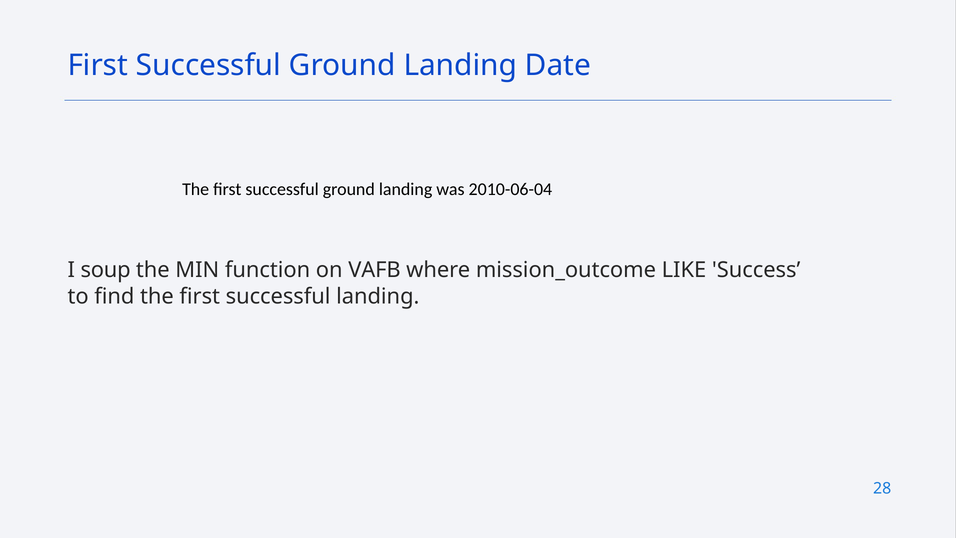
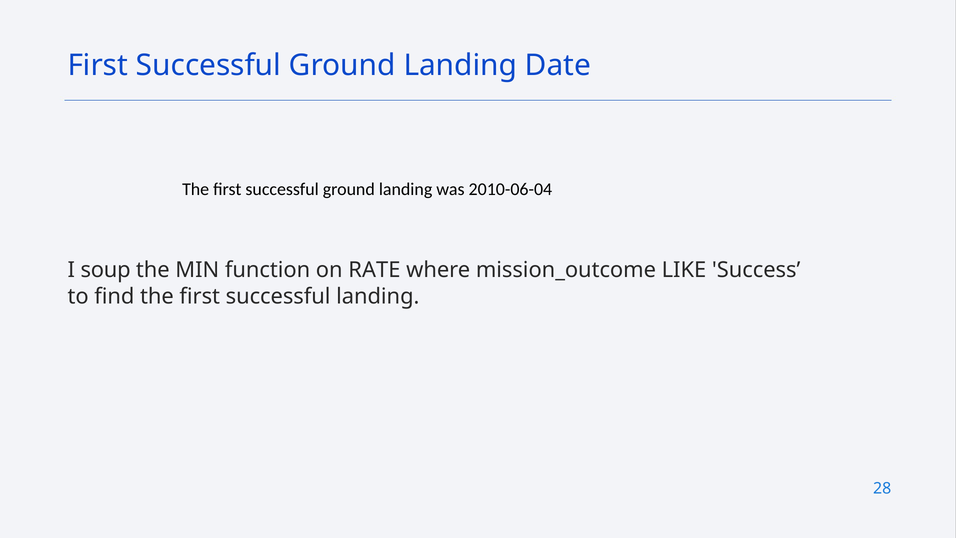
VAFB: VAFB -> RATE
